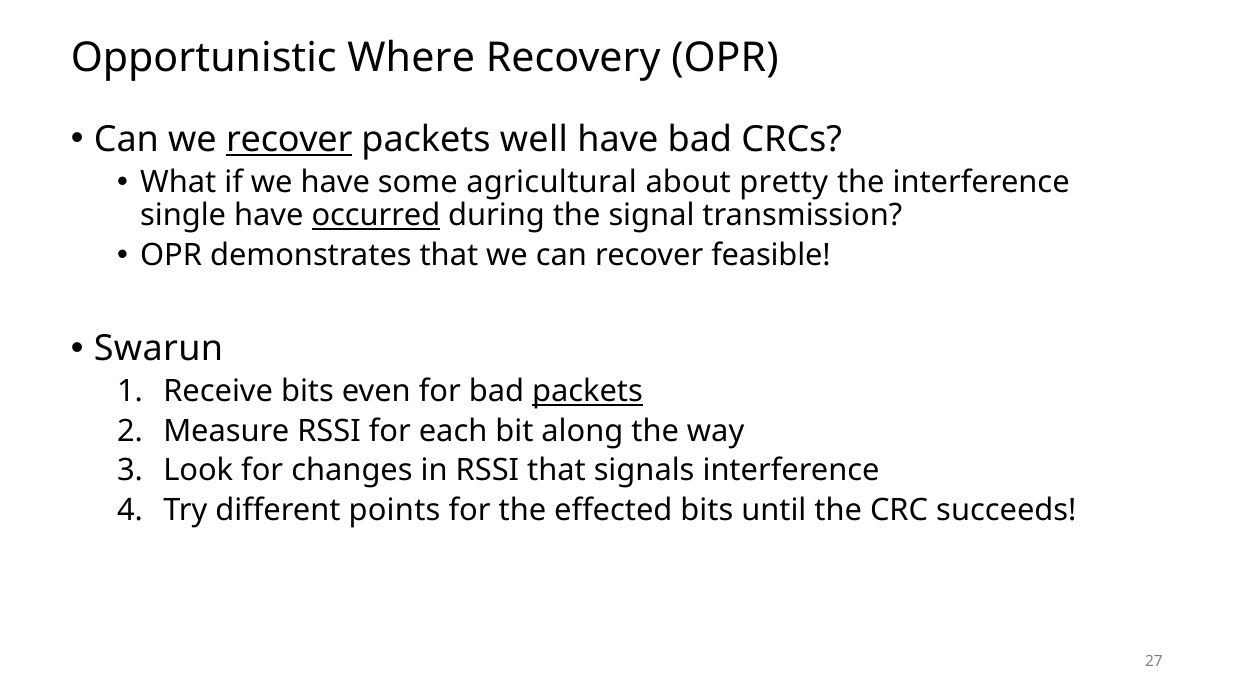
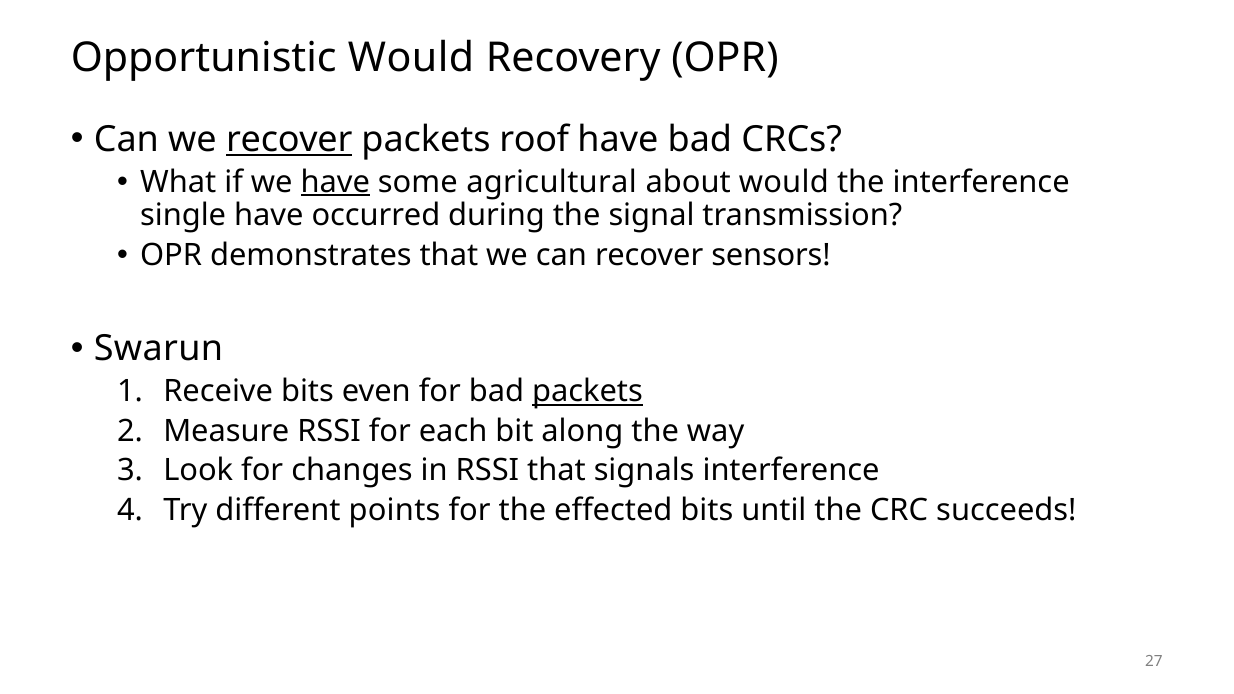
Opportunistic Where: Where -> Would
well: well -> roof
have at (335, 182) underline: none -> present
about pretty: pretty -> would
occurred underline: present -> none
feasible: feasible -> sensors
